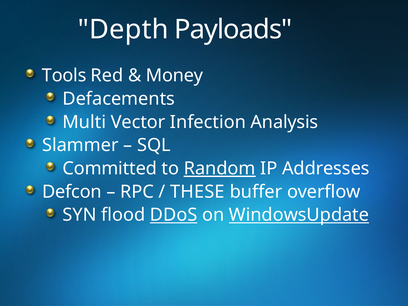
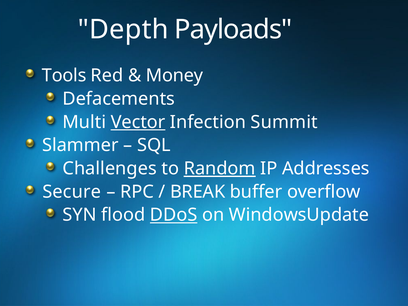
Vector underline: none -> present
Analysis: Analysis -> Summit
Committed: Committed -> Challenges
Defcon: Defcon -> Secure
THESE: THESE -> BREAK
WindowsUpdate underline: present -> none
